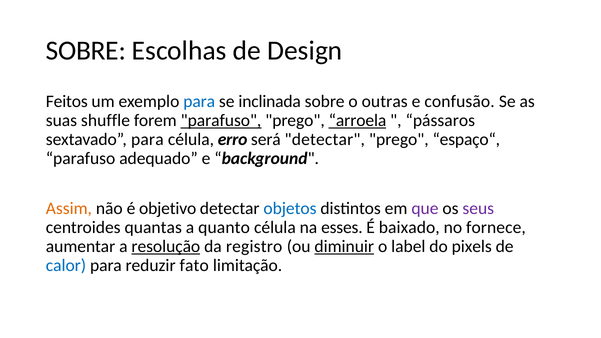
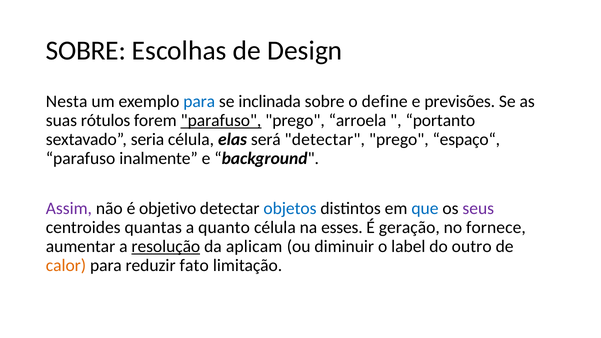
Feitos: Feitos -> Nesta
outras: outras -> define
confusão: confusão -> previsões
shuffle: shuffle -> rótulos
arroela underline: present -> none
pássaros: pássaros -> portanto
sextavado para: para -> seria
erro: erro -> elas
adequado: adequado -> inalmente
Assim colour: orange -> purple
que colour: purple -> blue
baixado: baixado -> geração
registro: registro -> aplicam
diminuir underline: present -> none
pixels: pixels -> outro
calor colour: blue -> orange
